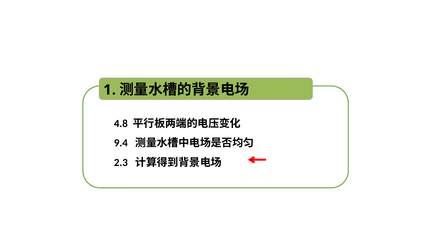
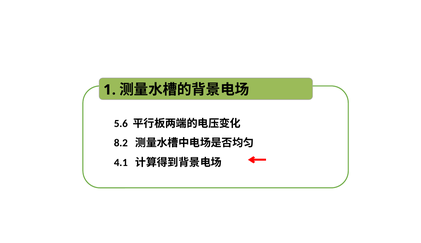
4.8: 4.8 -> 5.6
9.4: 9.4 -> 8.2
2.3: 2.3 -> 4.1
